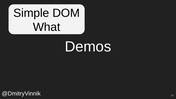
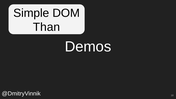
What: What -> Than
